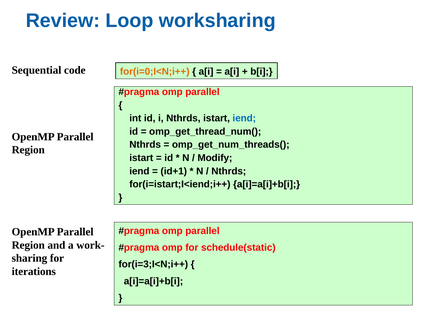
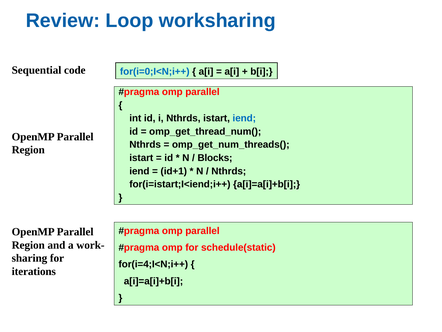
for(i=0;I<N;i++ colour: orange -> blue
Modify: Modify -> Blocks
for(i=3;I<N;i++: for(i=3;I<N;i++ -> for(i=4;I<N;i++
